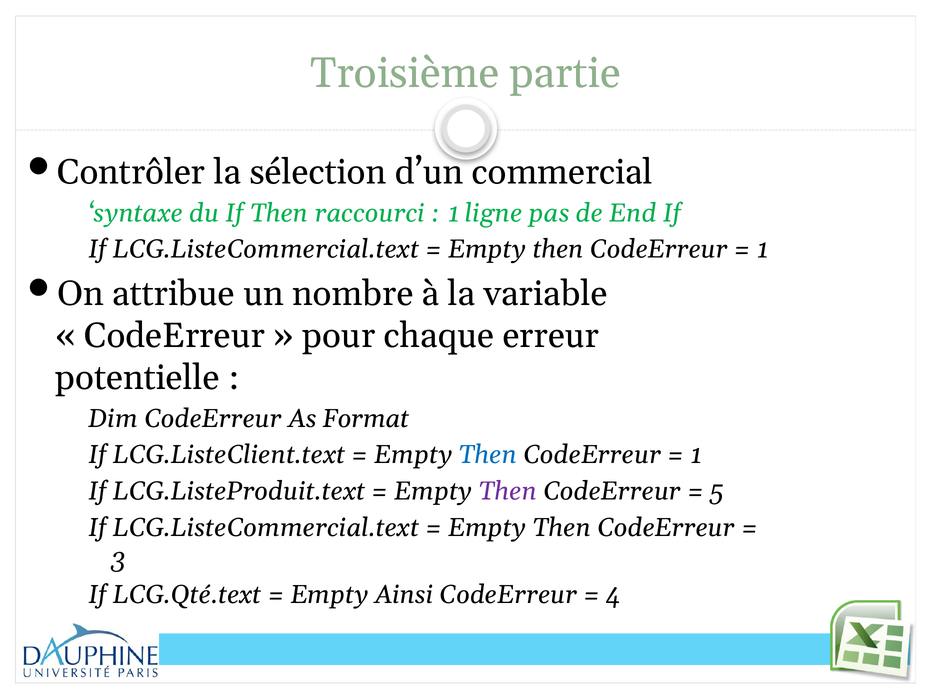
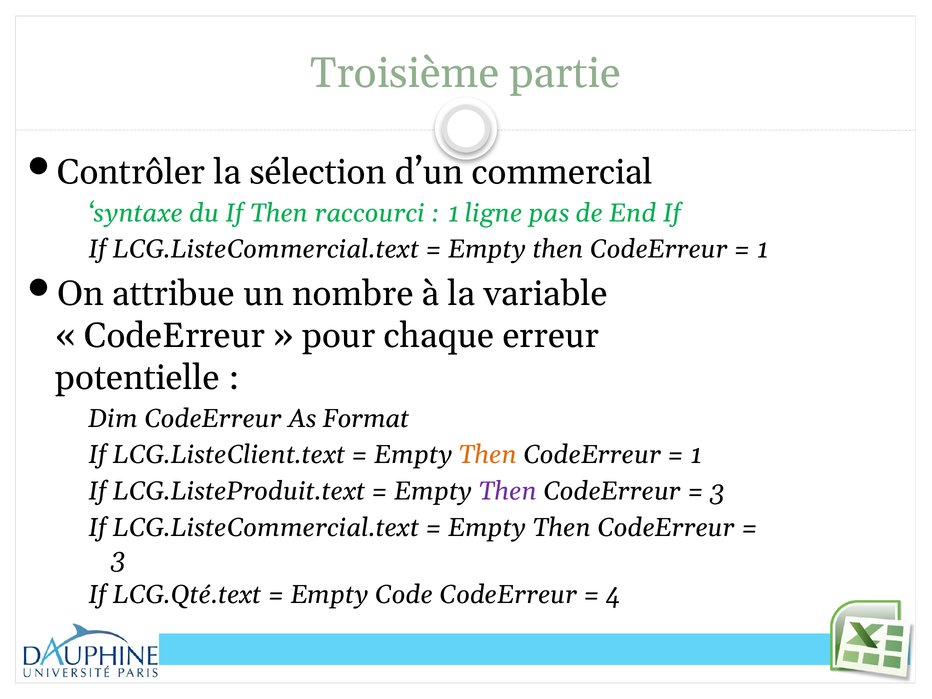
Then at (488, 455) colour: blue -> orange
5 at (717, 491): 5 -> 3
Ainsi: Ainsi -> Code
